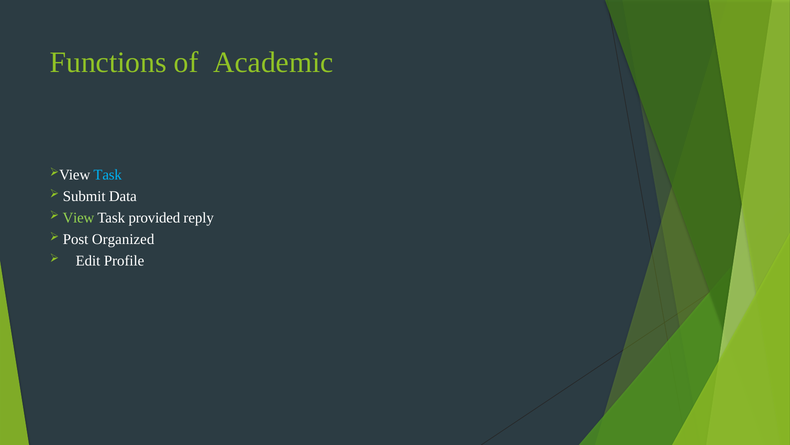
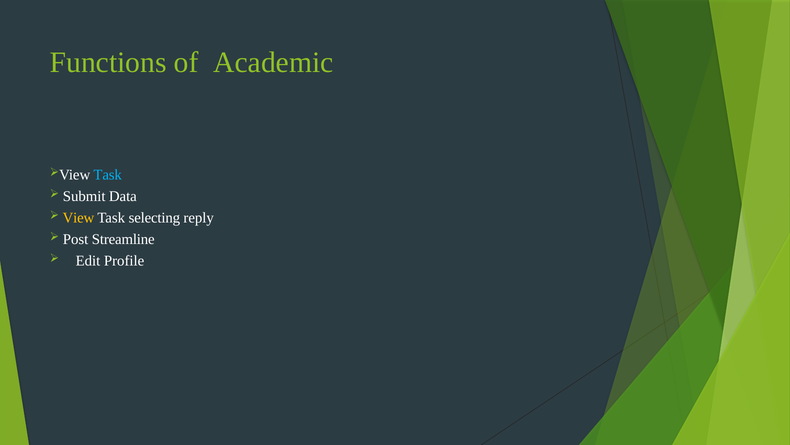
View colour: light green -> yellow
provided: provided -> selecting
Organized: Organized -> Streamline
